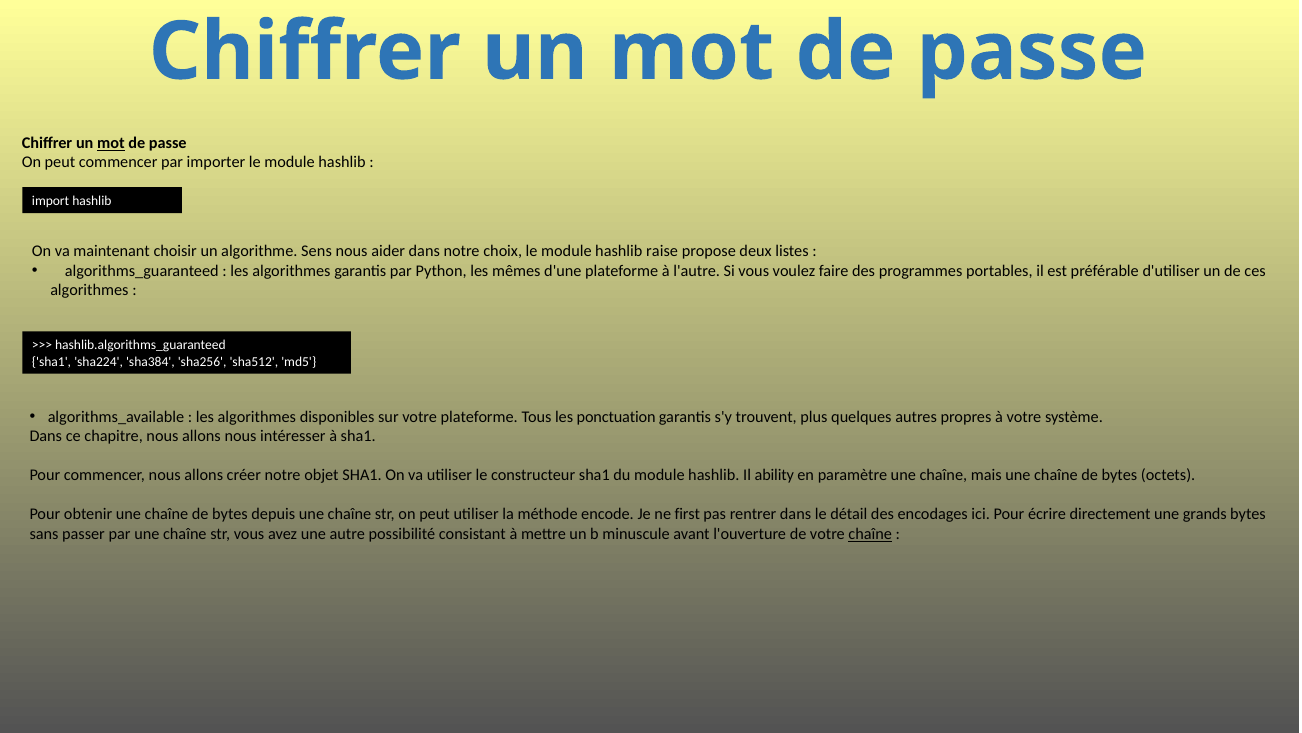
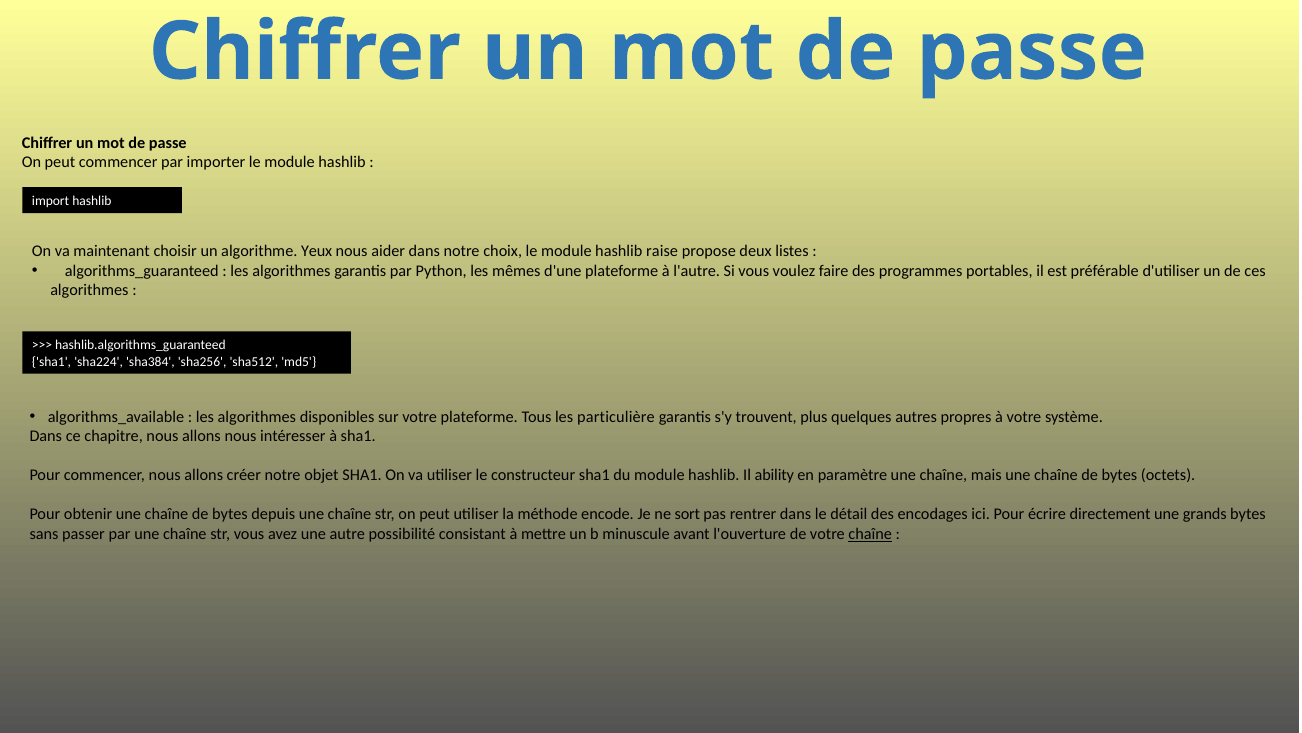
mot at (111, 143) underline: present -> none
Sens: Sens -> Yeux
ponctuation: ponctuation -> particulière
first: first -> sort
